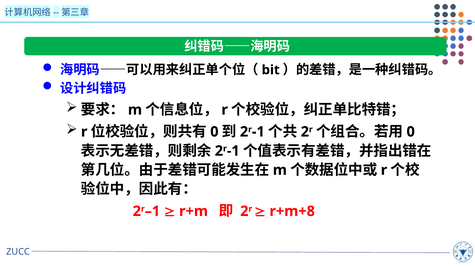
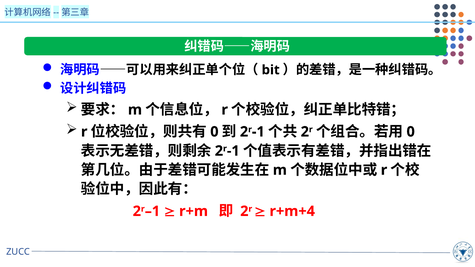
r+m+8: r+m+8 -> r+m+4
